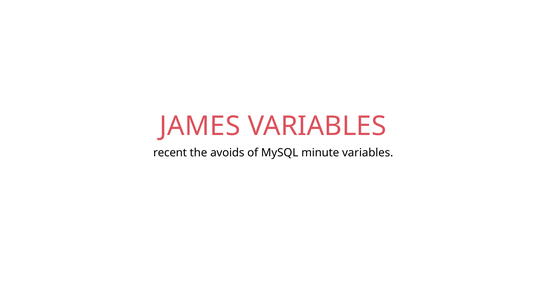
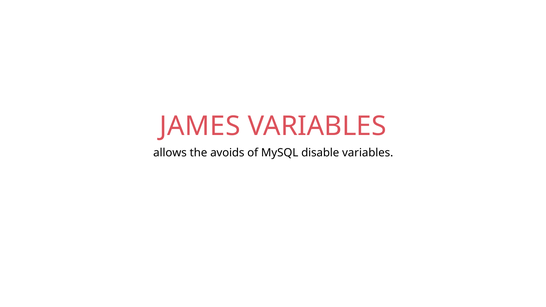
recent: recent -> allows
minute: minute -> disable
